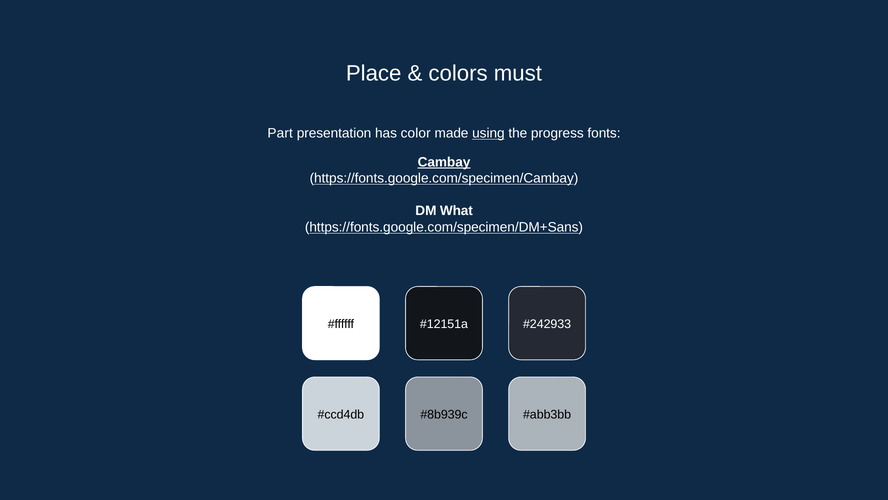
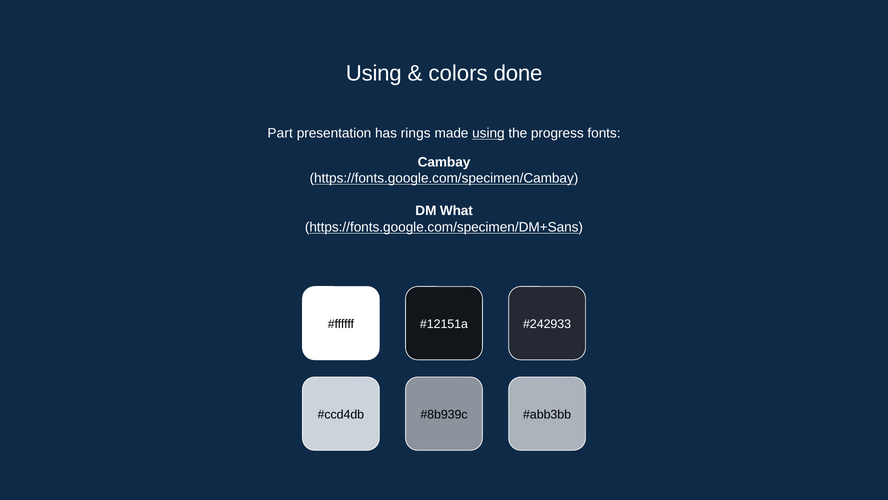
Place at (374, 73): Place -> Using
must: must -> done
color: color -> rings
Cambay underline: present -> none
